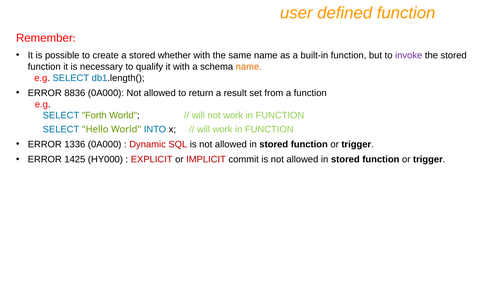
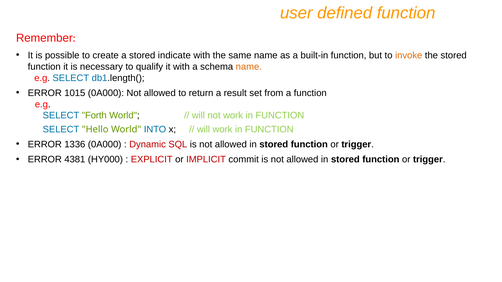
whether: whether -> indicate
invoke colour: purple -> orange
8836: 8836 -> 1015
1425: 1425 -> 4381
